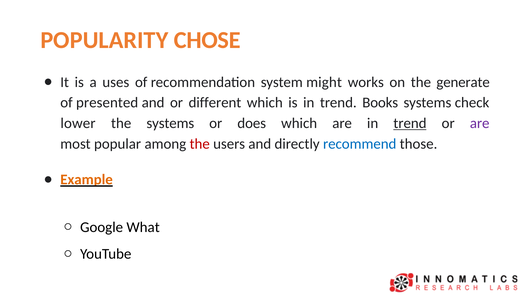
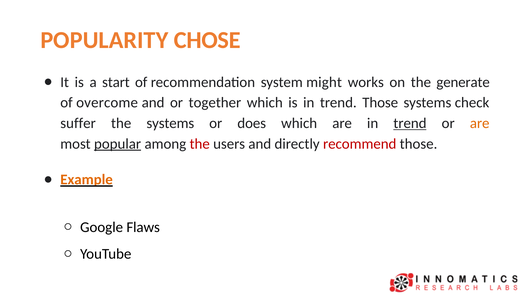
uses: uses -> start
presented: presented -> overcome
different: different -> together
trend Books: Books -> Those
lower: lower -> suffer
are at (480, 123) colour: purple -> orange
popular underline: none -> present
recommend colour: blue -> red
What: What -> Flaws
